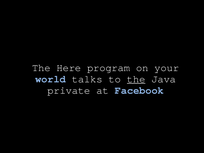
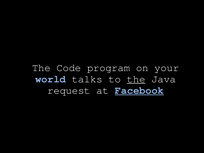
Here: Here -> Code
private: private -> request
Facebook underline: none -> present
